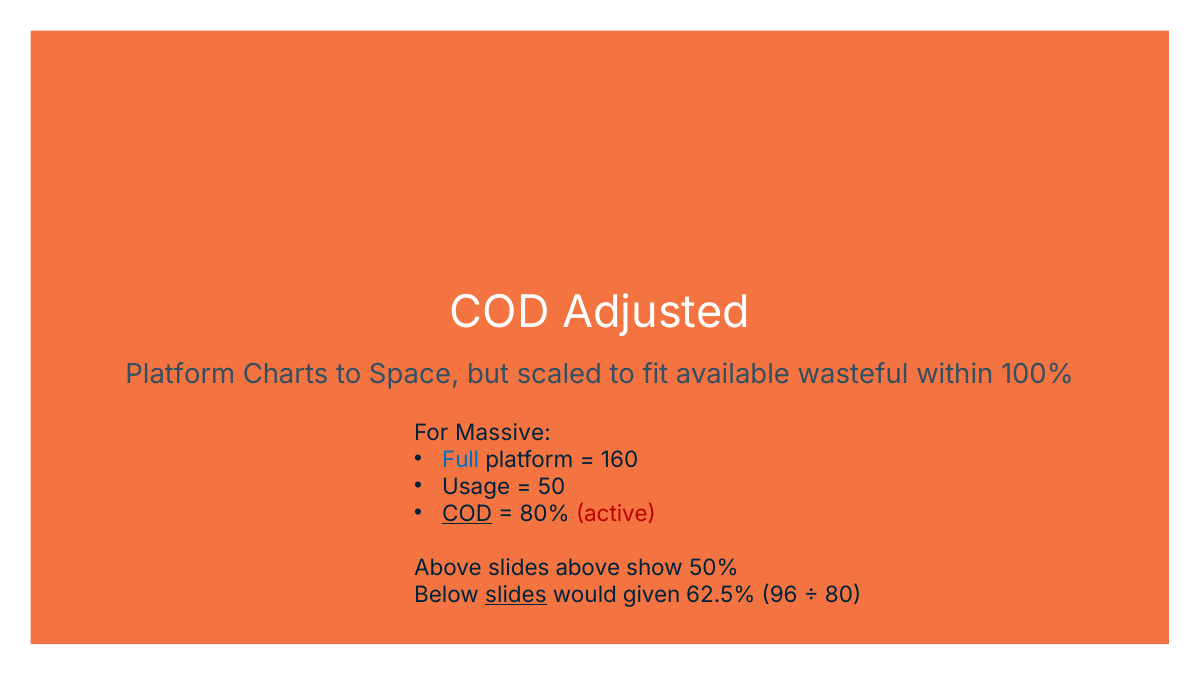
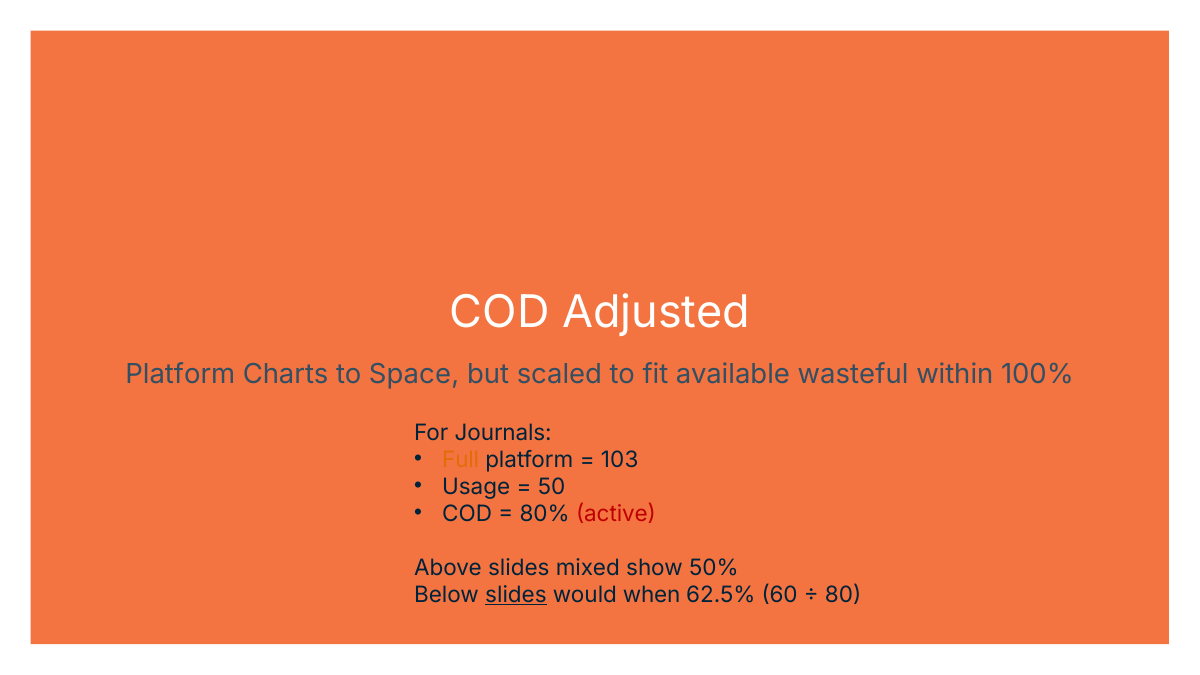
Massive: Massive -> Journals
Full colour: blue -> orange
160: 160 -> 103
COD at (467, 514) underline: present -> none
slides above: above -> mixed
given: given -> when
96: 96 -> 60
